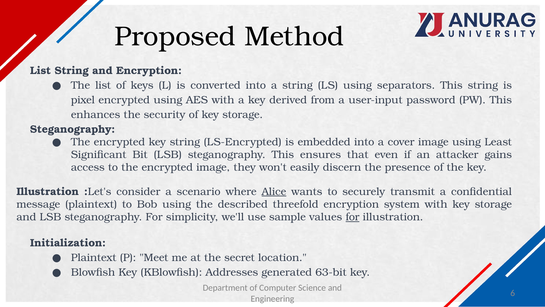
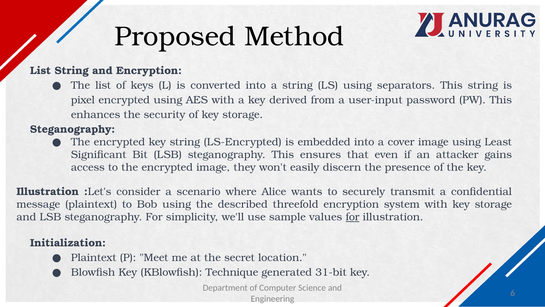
Alice underline: present -> none
Addresses: Addresses -> Technique
63-bit: 63-bit -> 31-bit
